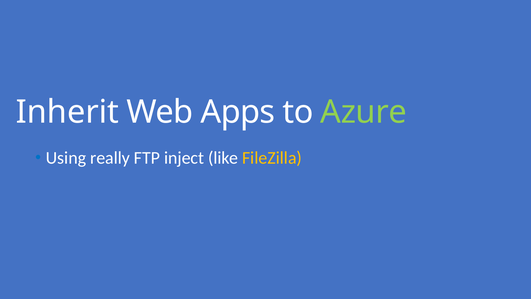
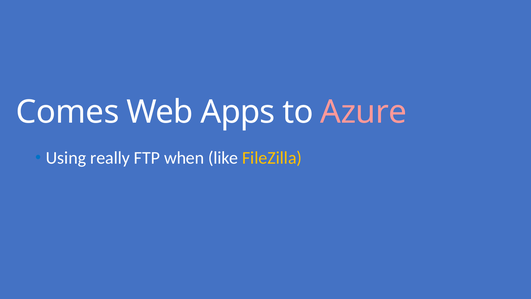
Inherit: Inherit -> Comes
Azure colour: light green -> pink
inject: inject -> when
